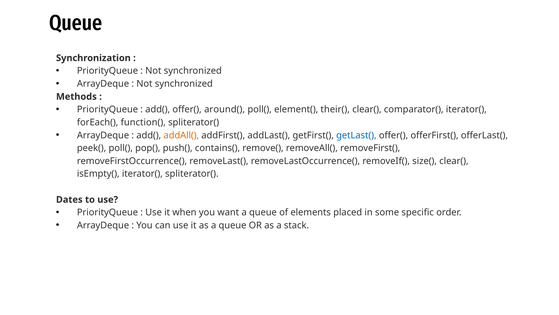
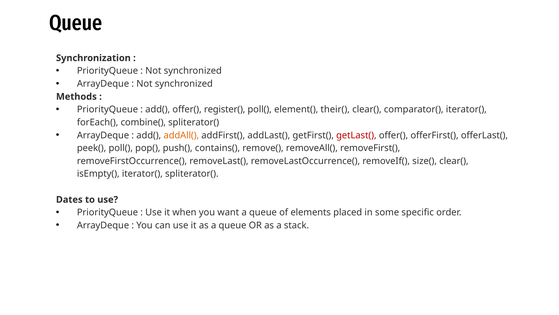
around(: around( -> register(
function(: function( -> combine(
getLast( colour: blue -> red
